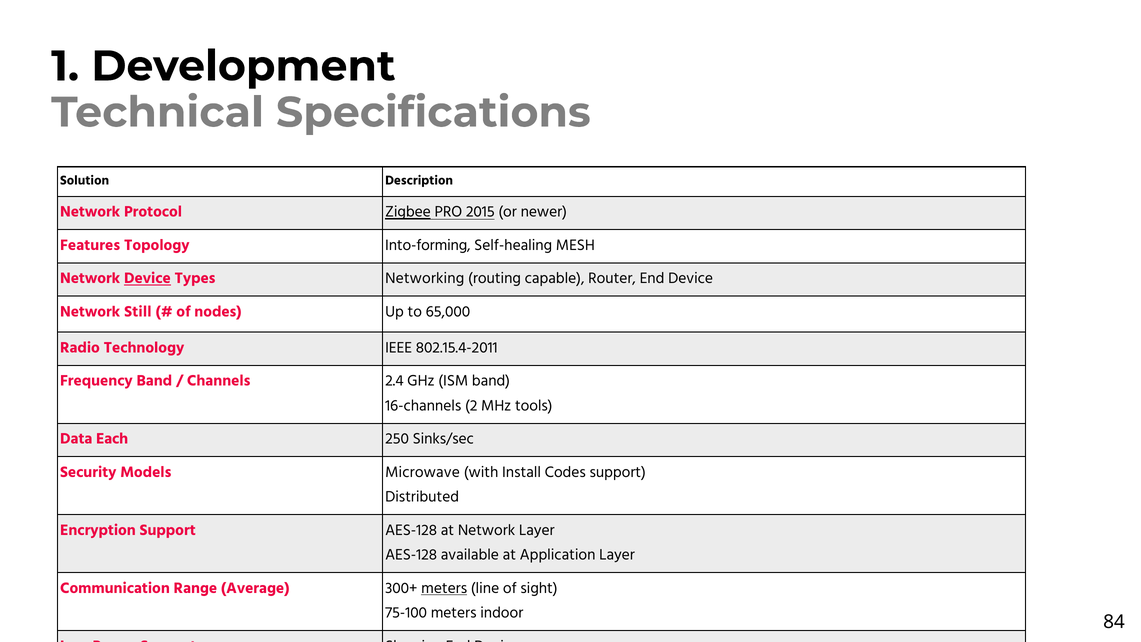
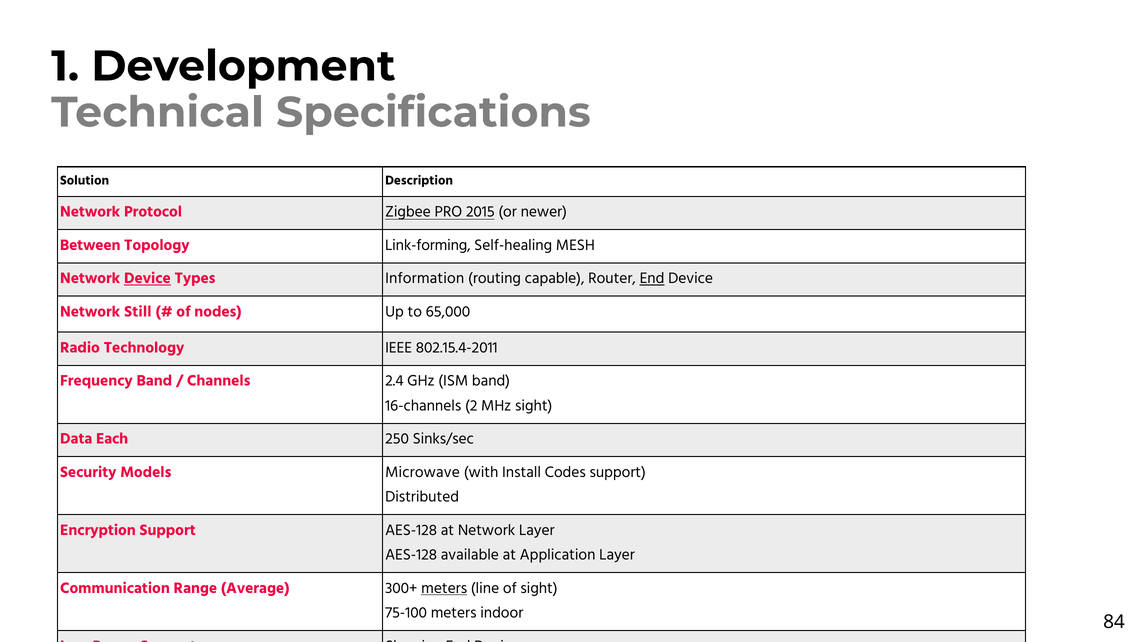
Zigbee at (408, 212) underline: present -> none
Features: Features -> Between
Into-forming: Into-forming -> Link-forming
Networking: Networking -> Information
End at (652, 278) underline: none -> present
MHz tools: tools -> sight
